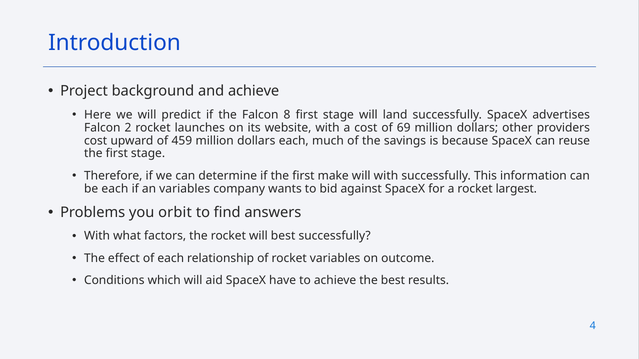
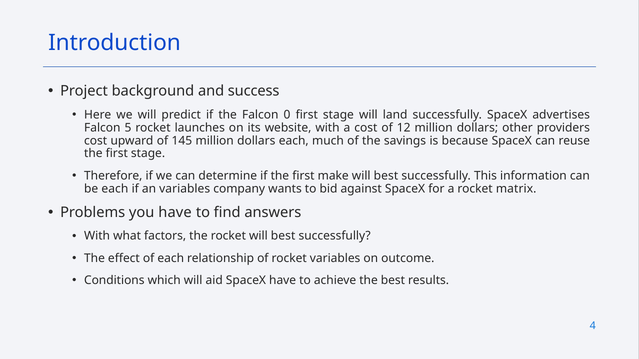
and achieve: achieve -> success
8: 8 -> 0
2: 2 -> 5
69: 69 -> 12
459: 459 -> 145
with at (386, 176): with -> best
largest: largest -> matrix
you orbit: orbit -> have
